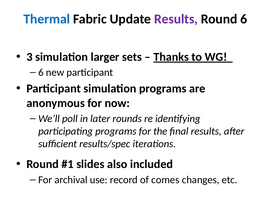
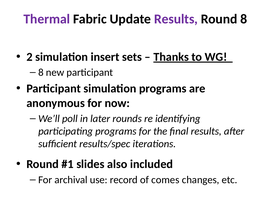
Thermal colour: blue -> purple
Round 6: 6 -> 8
3: 3 -> 2
larger: larger -> insert
6 at (41, 72): 6 -> 8
